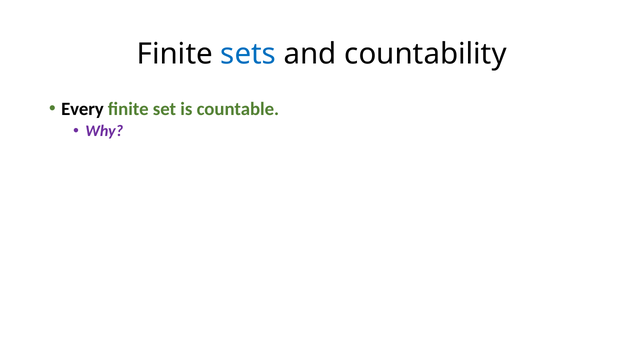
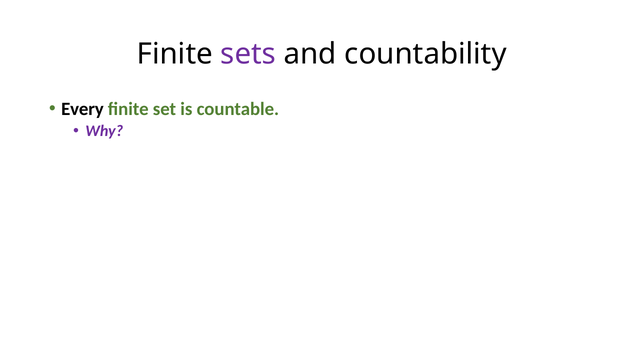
sets colour: blue -> purple
